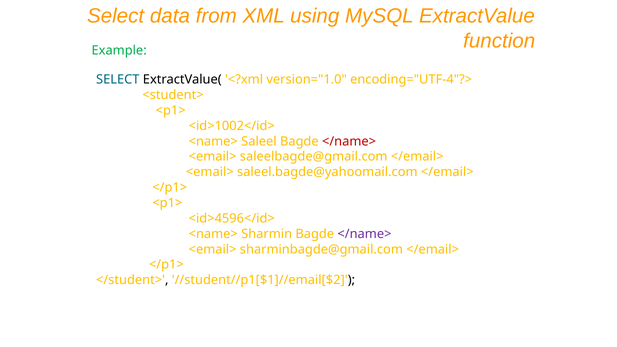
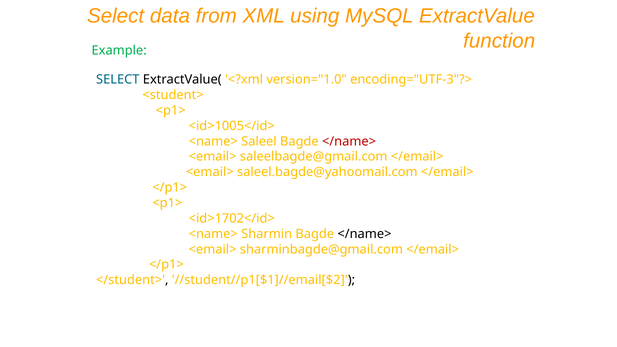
encoding="UTF-4"?>: encoding="UTF-4"?> -> encoding="UTF-3"?>
<id>1002</id>: <id>1002</id> -> <id>1005</id>
<id>4596</id>: <id>4596</id> -> <id>1702</id>
</name> at (364, 234) colour: purple -> black
